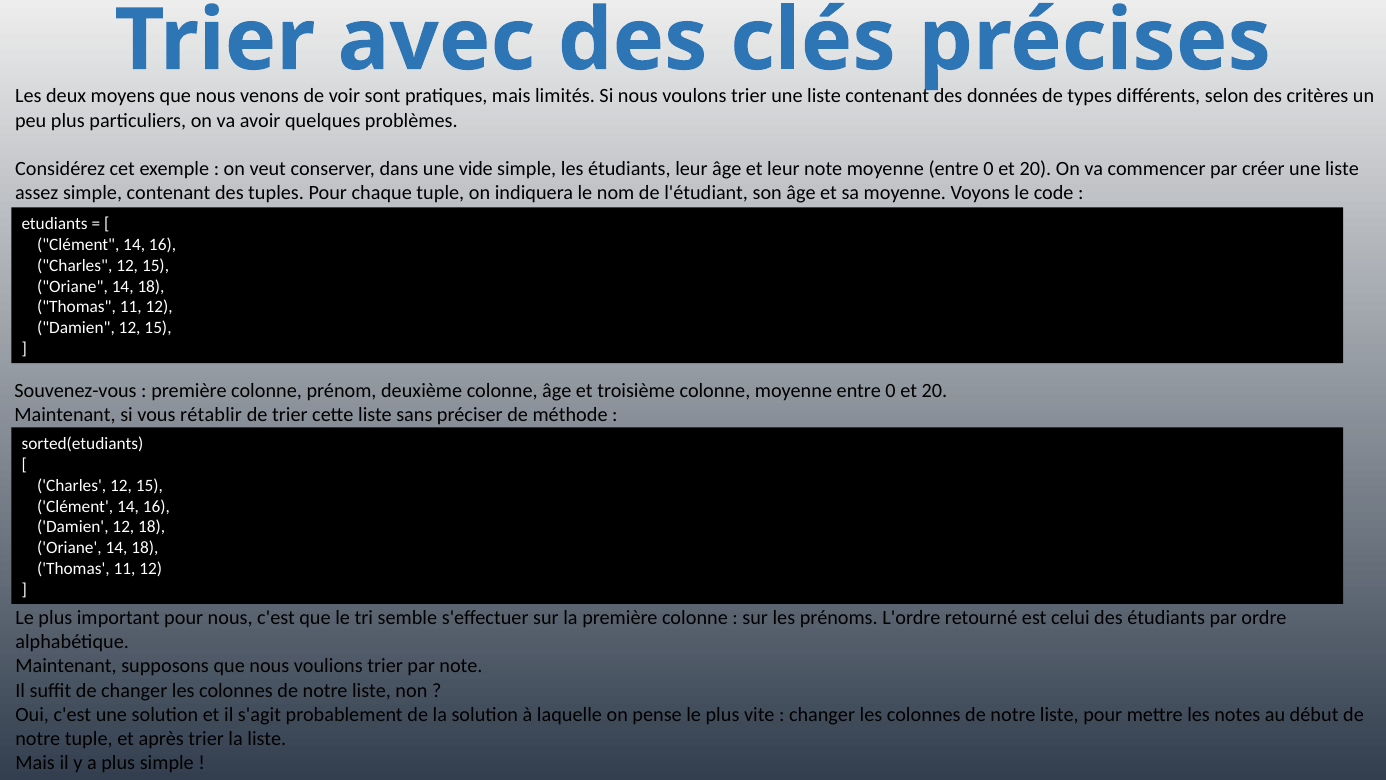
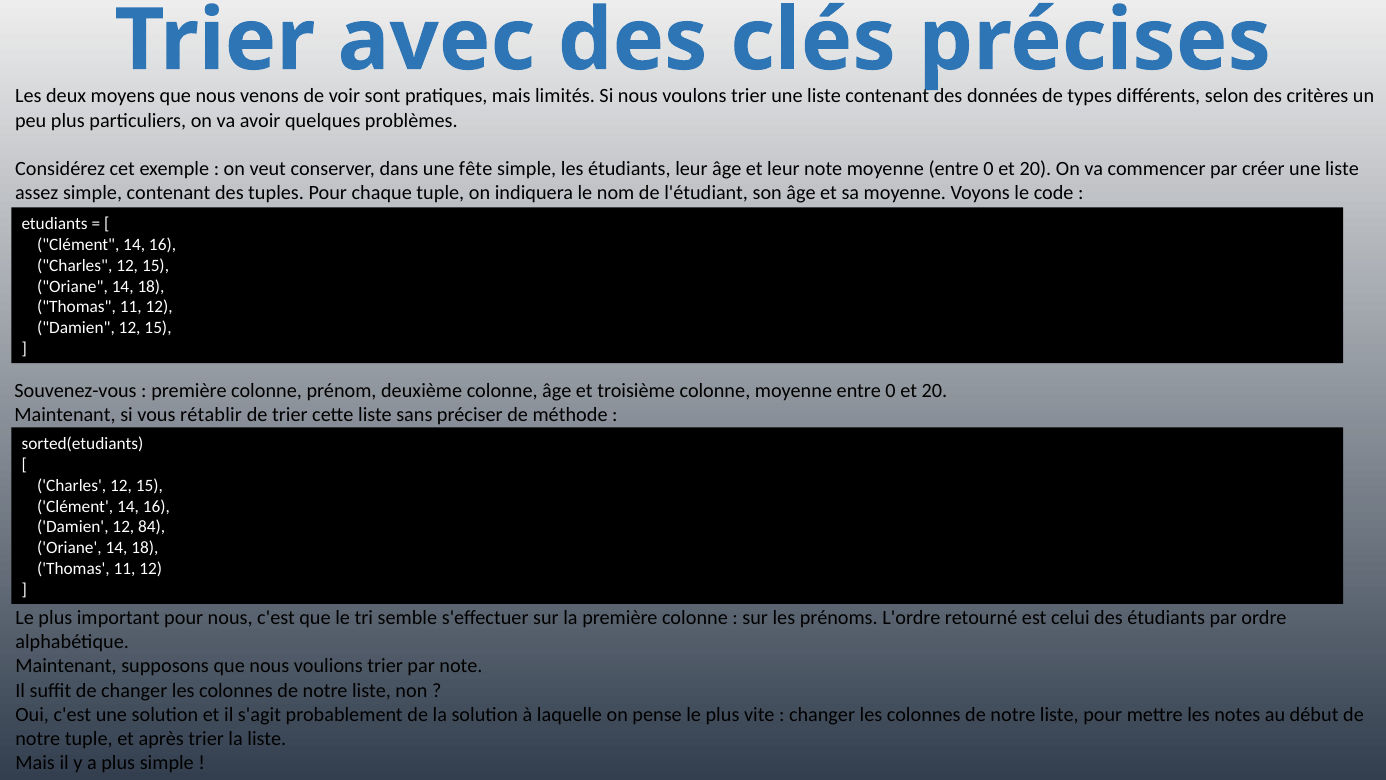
vide: vide -> fête
12 18: 18 -> 84
